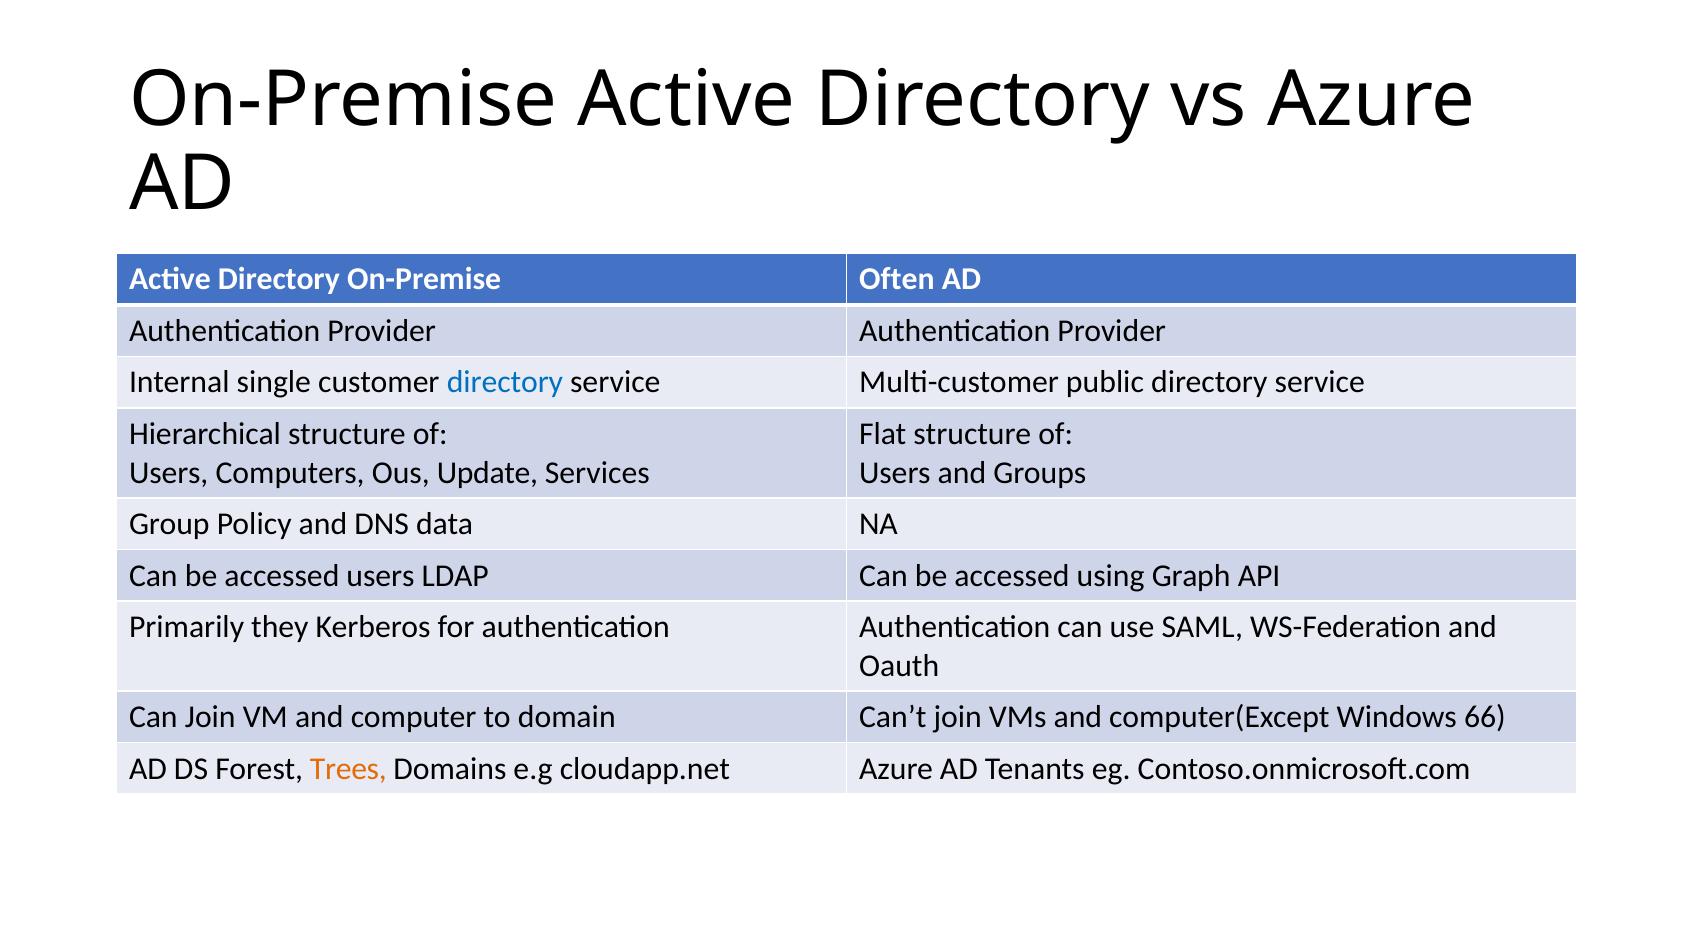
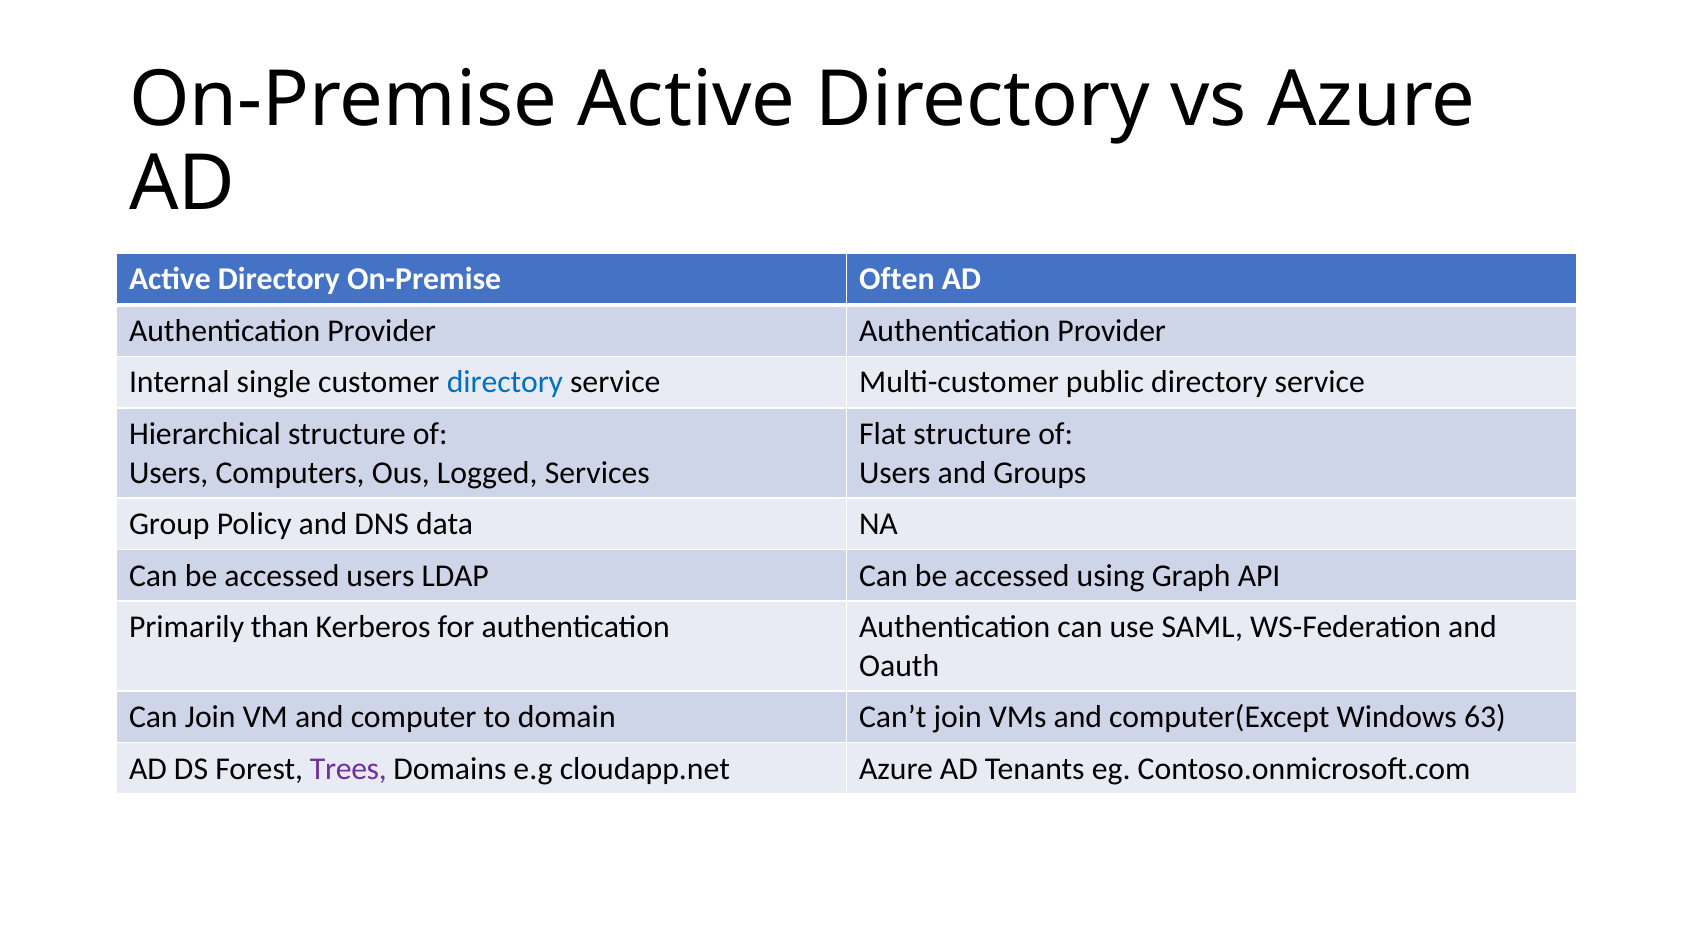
Update: Update -> Logged
they: they -> than
66: 66 -> 63
Trees colour: orange -> purple
